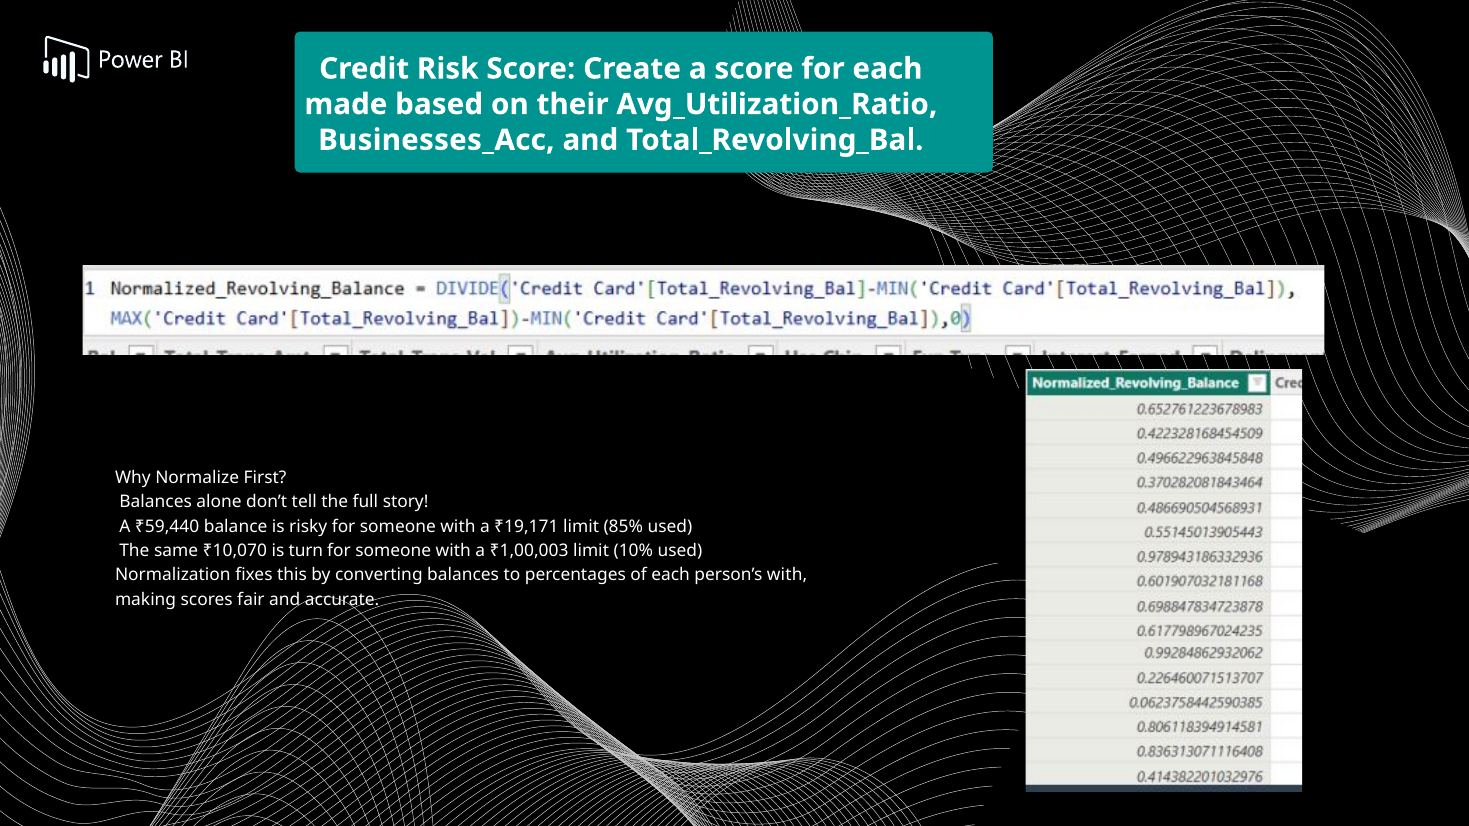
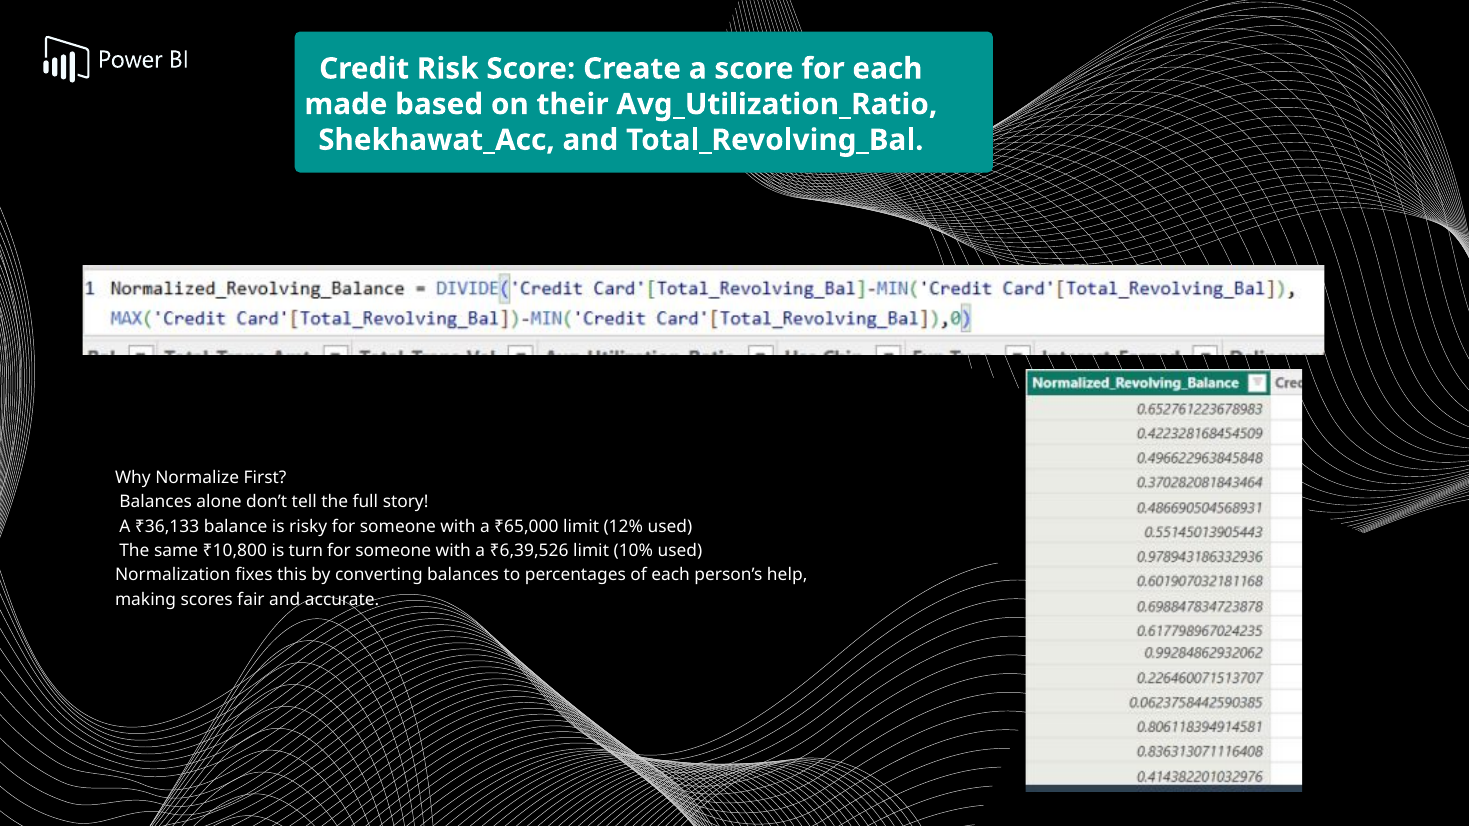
Businesses_Acc: Businesses_Acc -> Shekhawat_Acc
₹59,440: ₹59,440 -> ₹36,133
₹19,171: ₹19,171 -> ₹65,000
85%: 85% -> 12%
₹10,070: ₹10,070 -> ₹10,800
₹1,00,003: ₹1,00,003 -> ₹6,39,526
person’s with: with -> help
